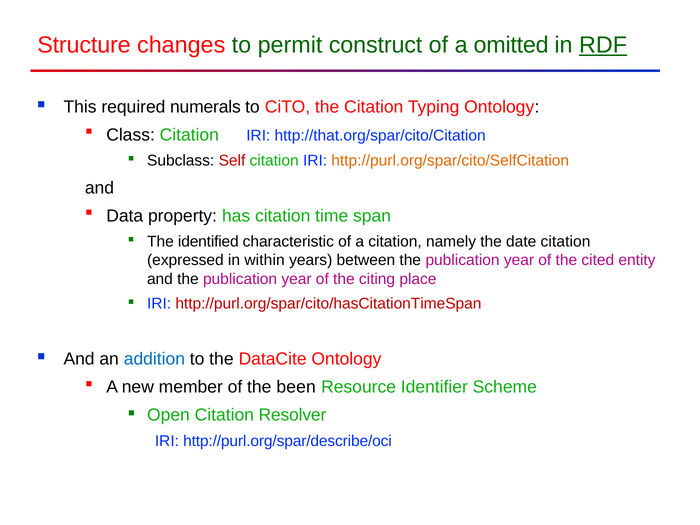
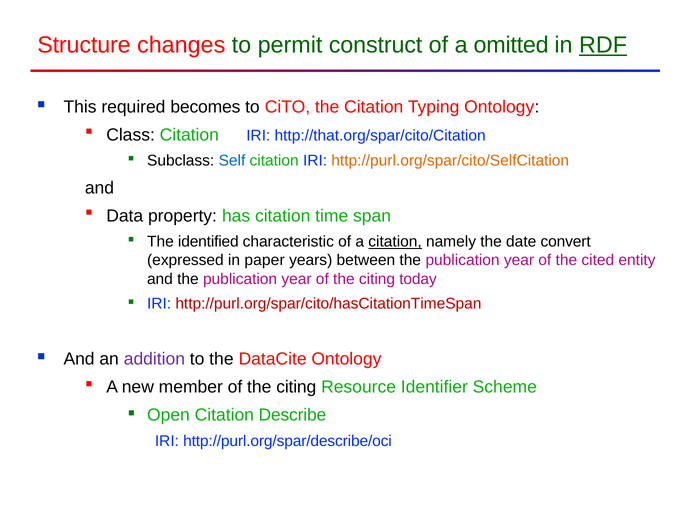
numerals: numerals -> becomes
Self colour: red -> blue
citation at (395, 242) underline: none -> present
date citation: citation -> convert
within: within -> paper
place: place -> today
addition colour: blue -> purple
member of the been: been -> citing
Resolver: Resolver -> Describe
